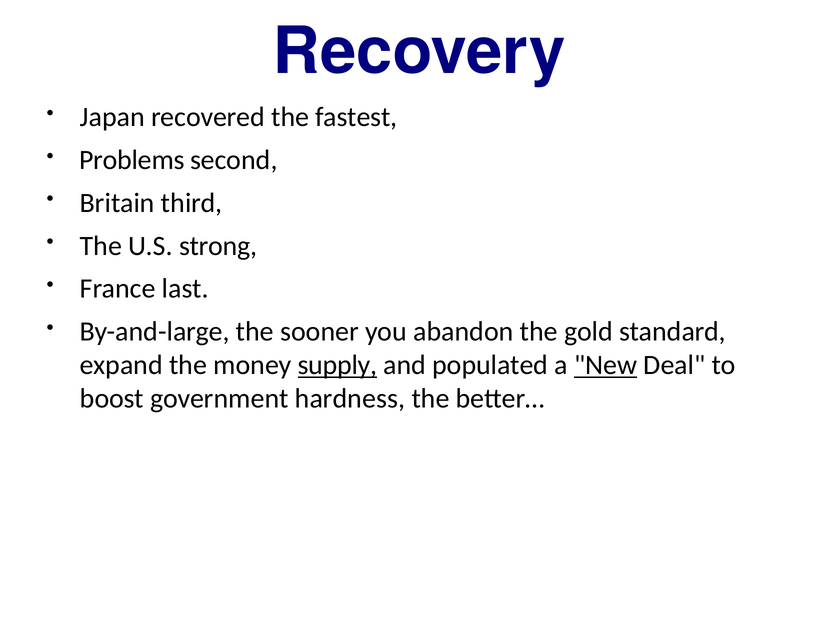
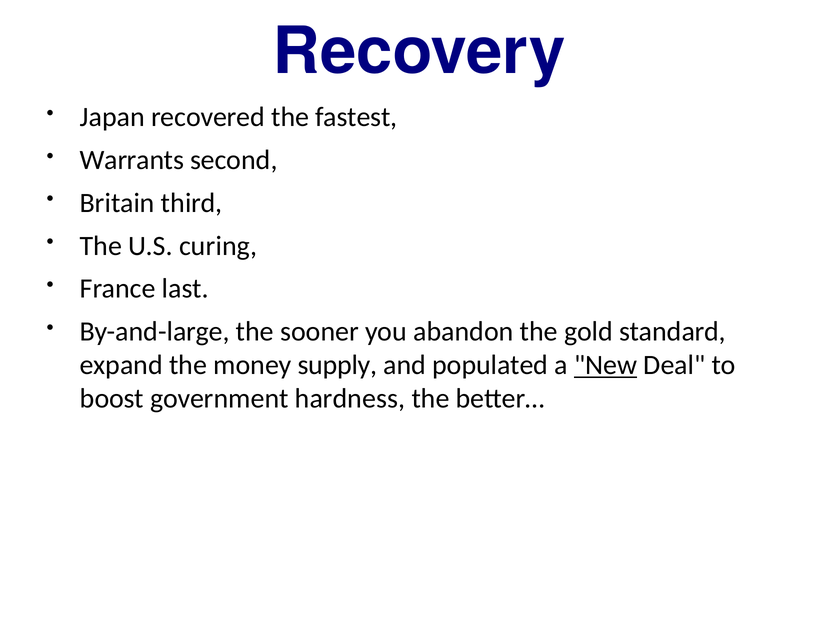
Problems: Problems -> Warrants
strong: strong -> curing
supply underline: present -> none
